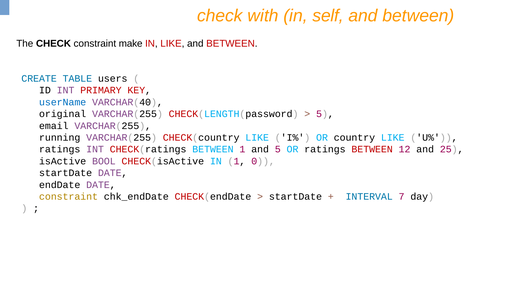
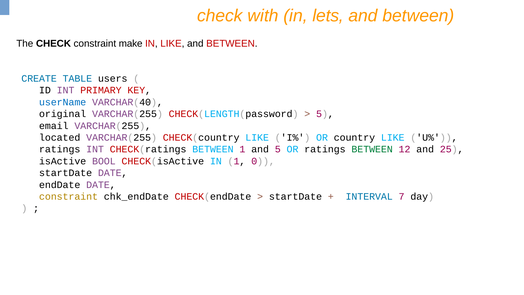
self: self -> lets
running: running -> located
BETWEEN at (372, 149) colour: red -> green
